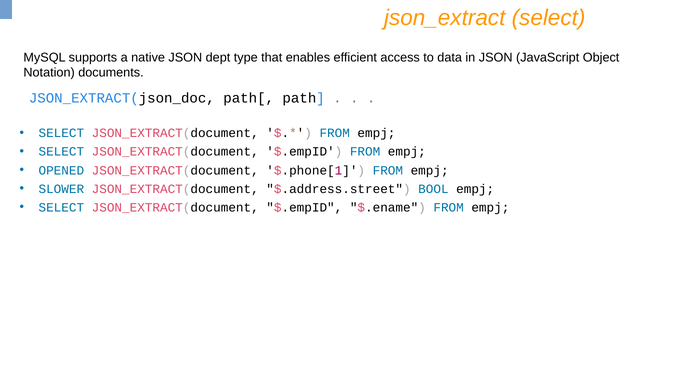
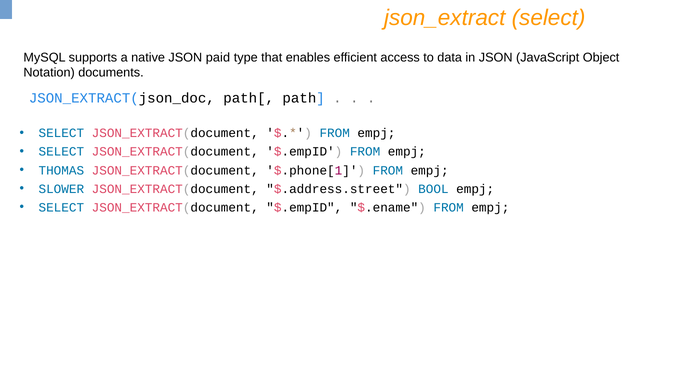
dept: dept -> paid
OPENED: OPENED -> THOMAS
